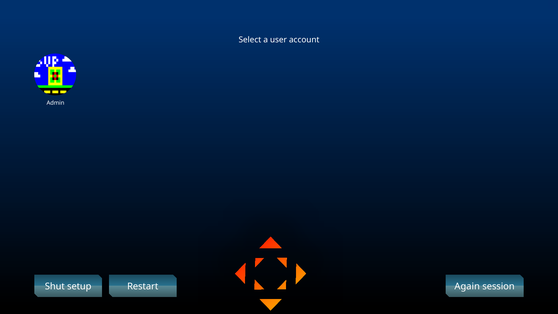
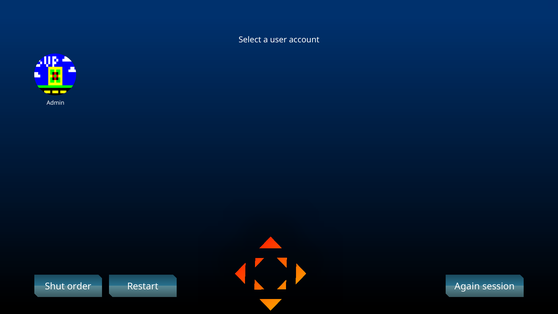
setup: setup -> order
